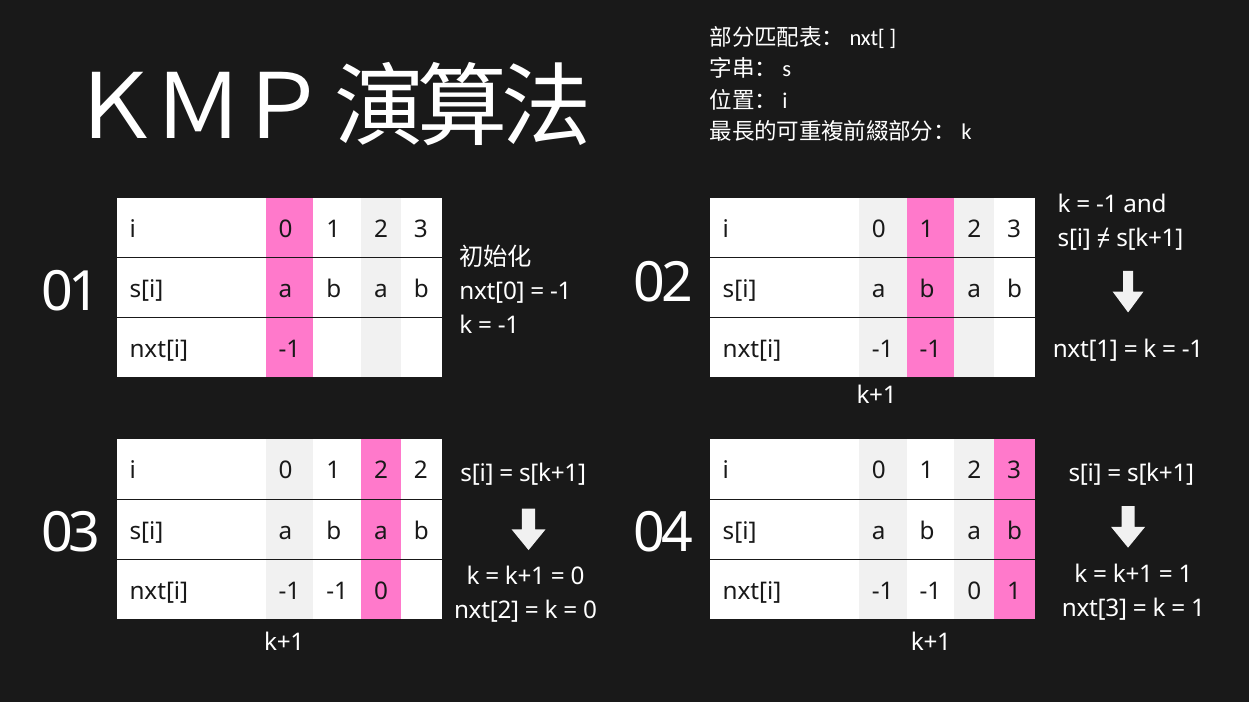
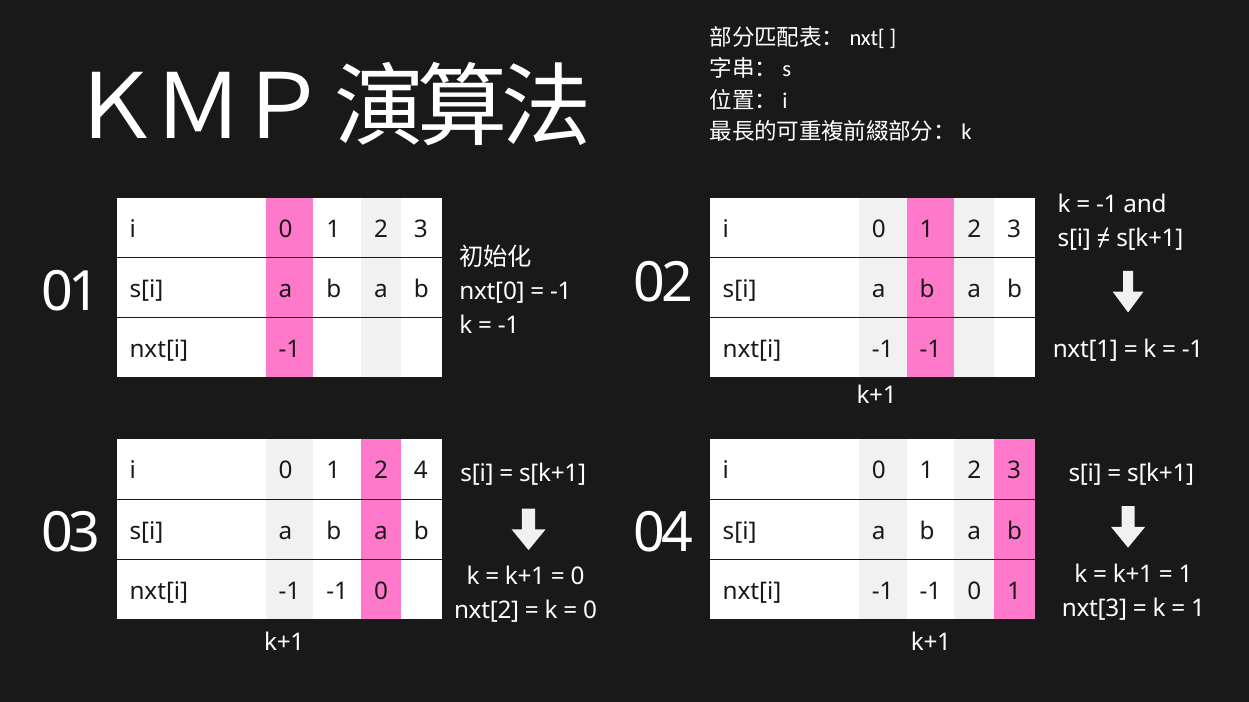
2 2: 2 -> 4
